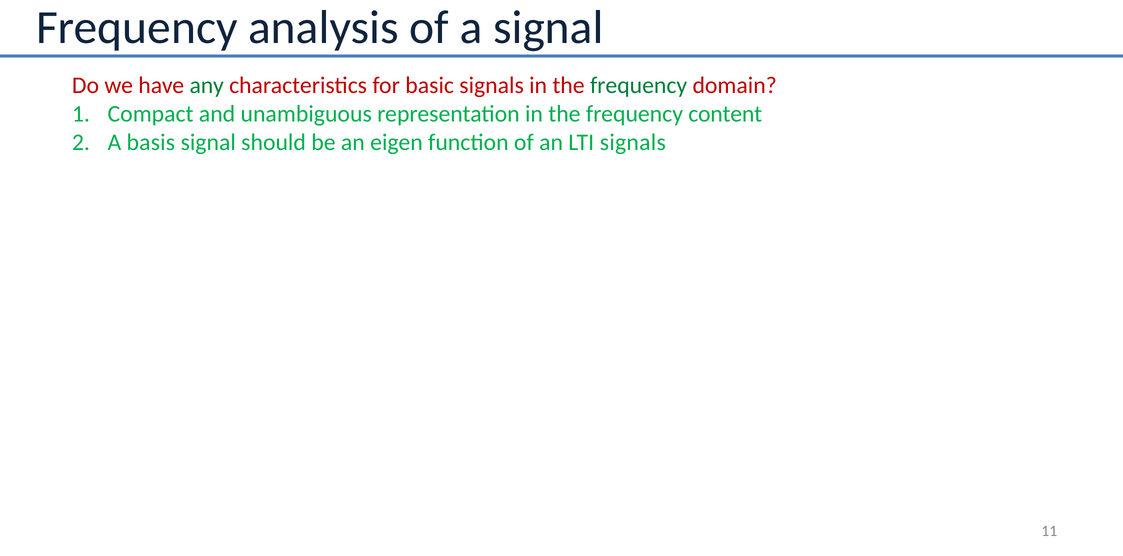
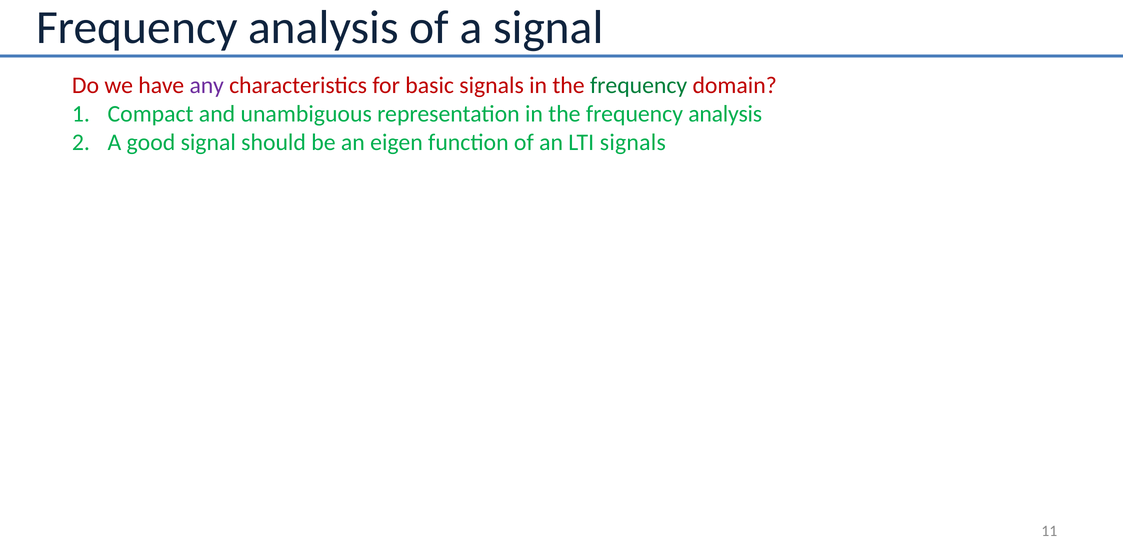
any colour: green -> purple
the frequency content: content -> analysis
basis: basis -> good
